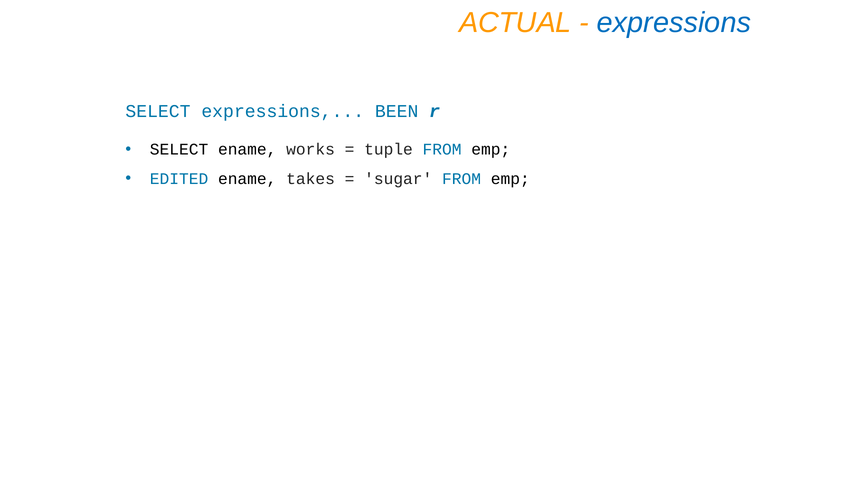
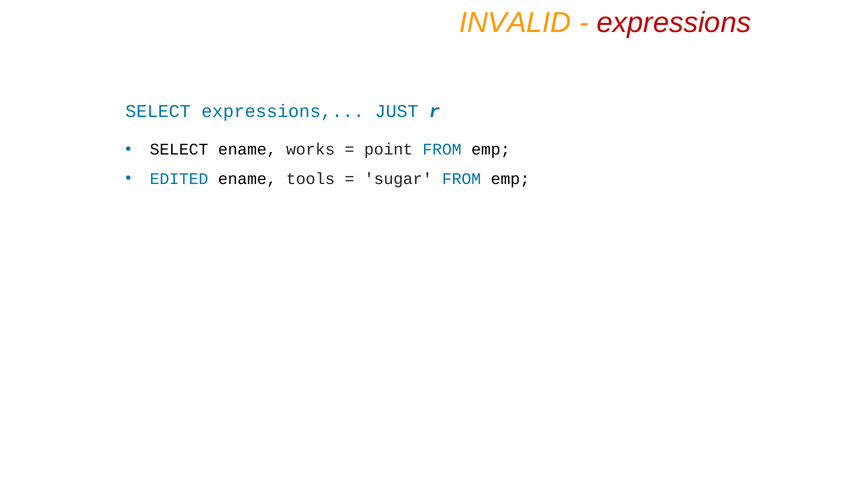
ACTUAL: ACTUAL -> INVALID
expressions at (674, 23) colour: blue -> red
BEEN: BEEN -> JUST
tuple: tuple -> point
takes: takes -> tools
